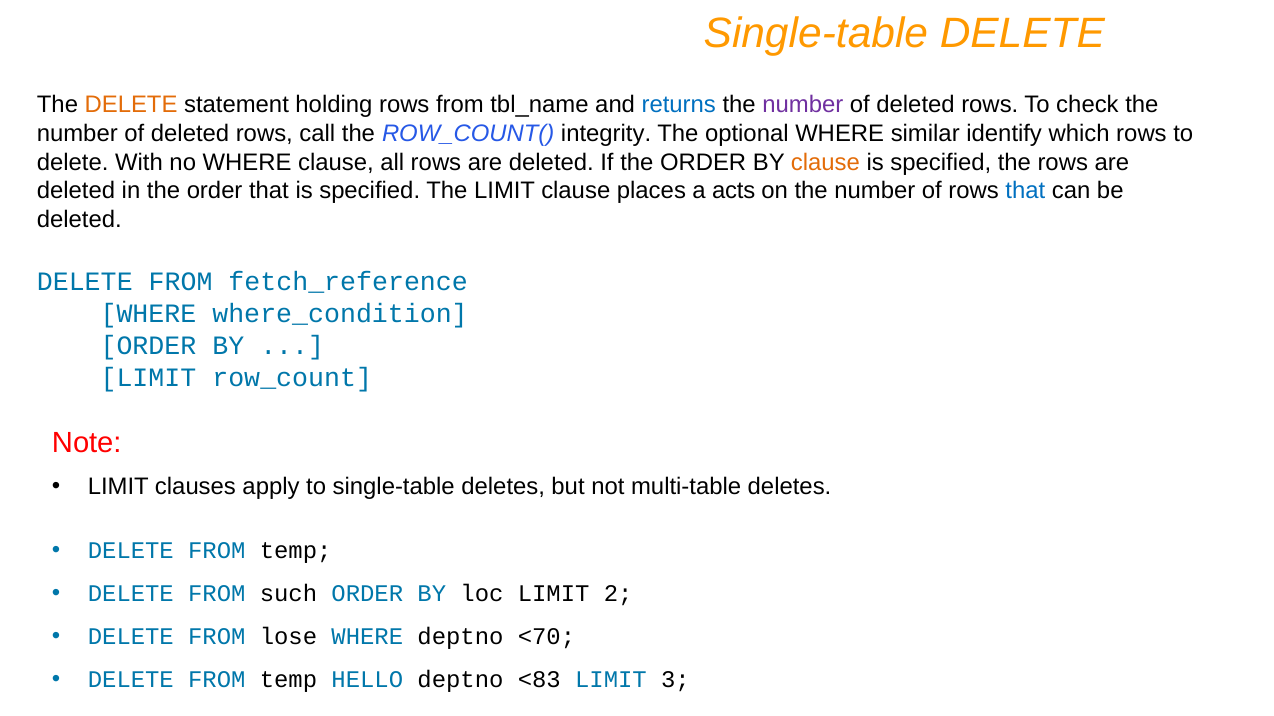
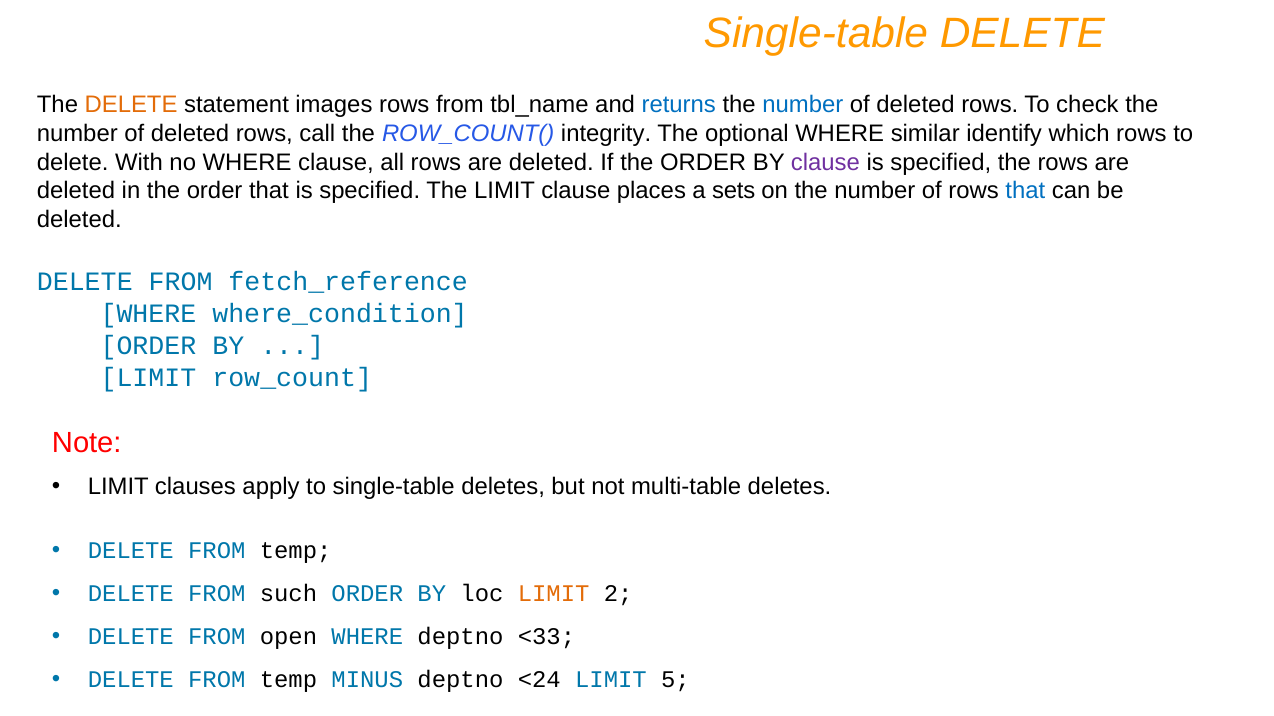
holding: holding -> images
number at (803, 105) colour: purple -> blue
clause at (825, 162) colour: orange -> purple
acts: acts -> sets
LIMIT at (554, 594) colour: black -> orange
lose: lose -> open
<70: <70 -> <33
HELLO: HELLO -> MINUS
<83: <83 -> <24
3: 3 -> 5
